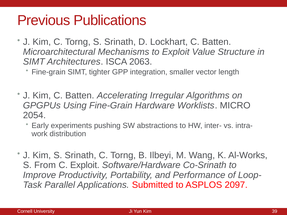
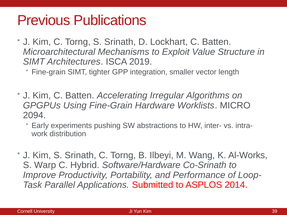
2063: 2063 -> 2019
2054: 2054 -> 2094
From: From -> Warp
C Exploit: Exploit -> Hybrid
2097: 2097 -> 2014
